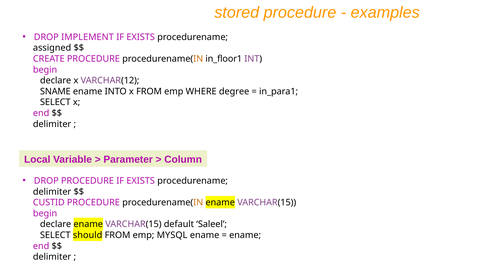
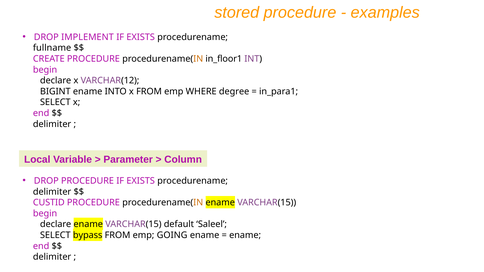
assigned: assigned -> fullname
SNAME: SNAME -> BIGINT
should: should -> bypass
MYSQL: MYSQL -> GOING
